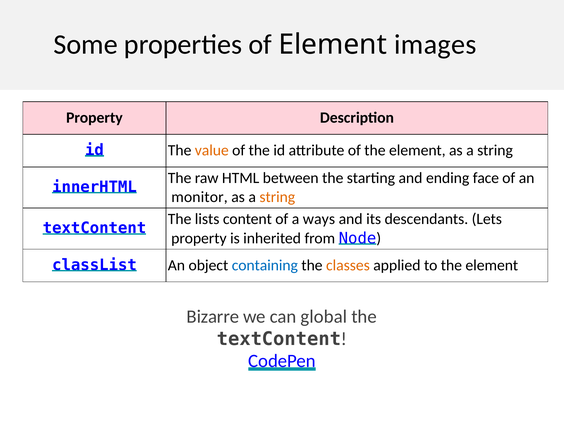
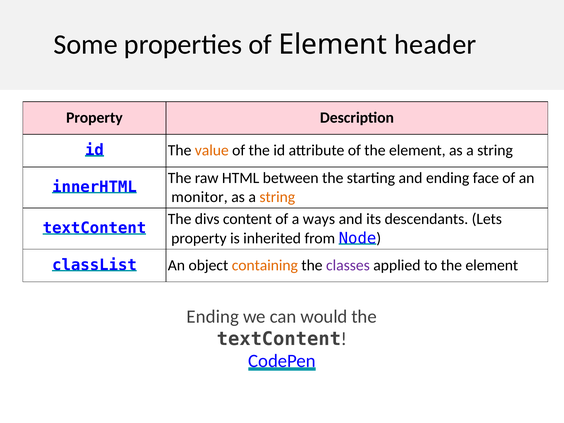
images: images -> header
lists: lists -> divs
containing colour: blue -> orange
classes colour: orange -> purple
Bizarre at (213, 316): Bizarre -> Ending
global: global -> would
